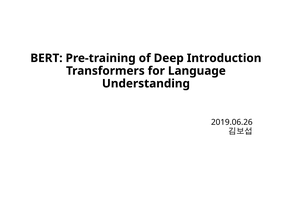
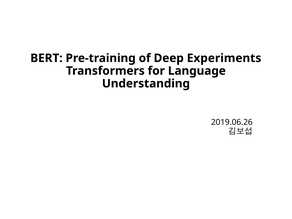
Introduction: Introduction -> Experiments
